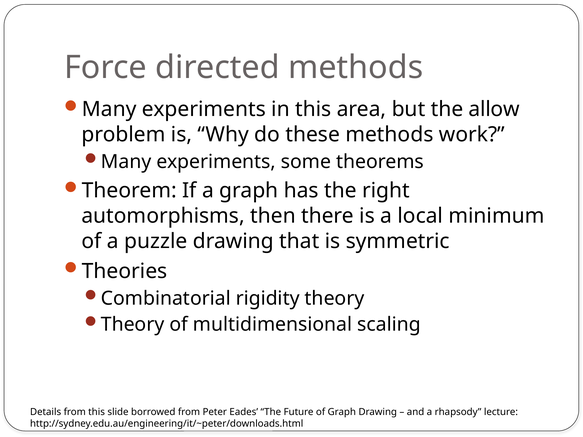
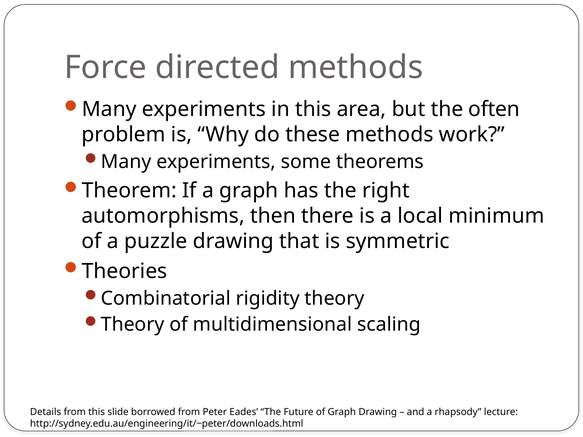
allow: allow -> often
